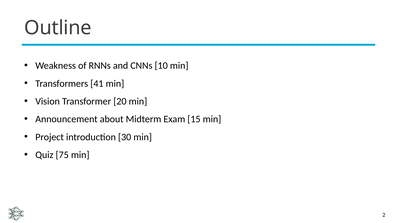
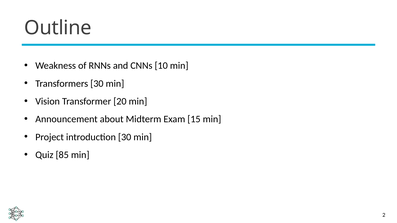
Transformers 41: 41 -> 30
75: 75 -> 85
